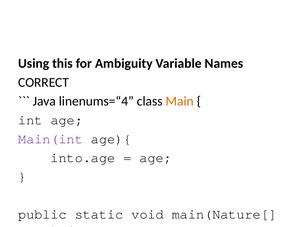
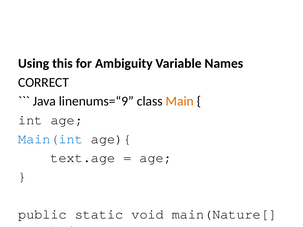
linenums=“4: linenums=“4 -> linenums=“9
Main(int colour: purple -> blue
into.age: into.age -> text.age
